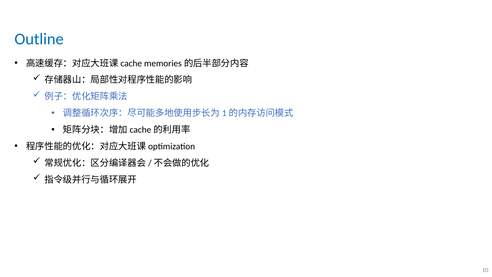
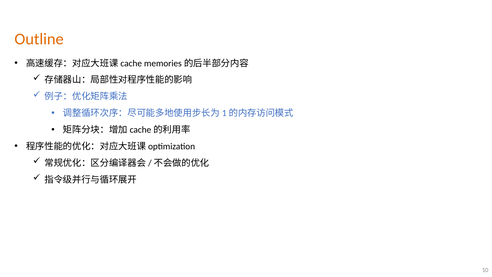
Outline colour: blue -> orange
